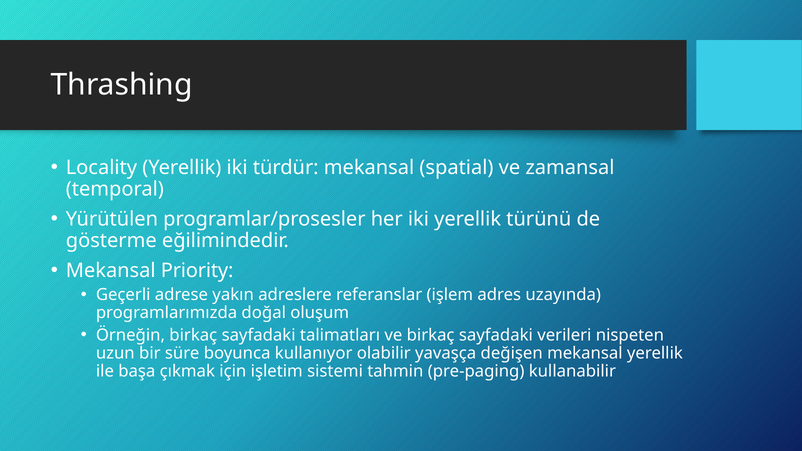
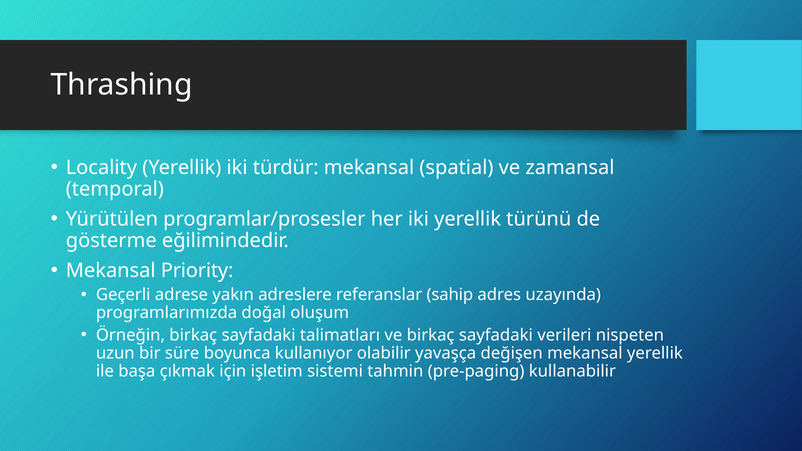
işlem: işlem -> sahip
